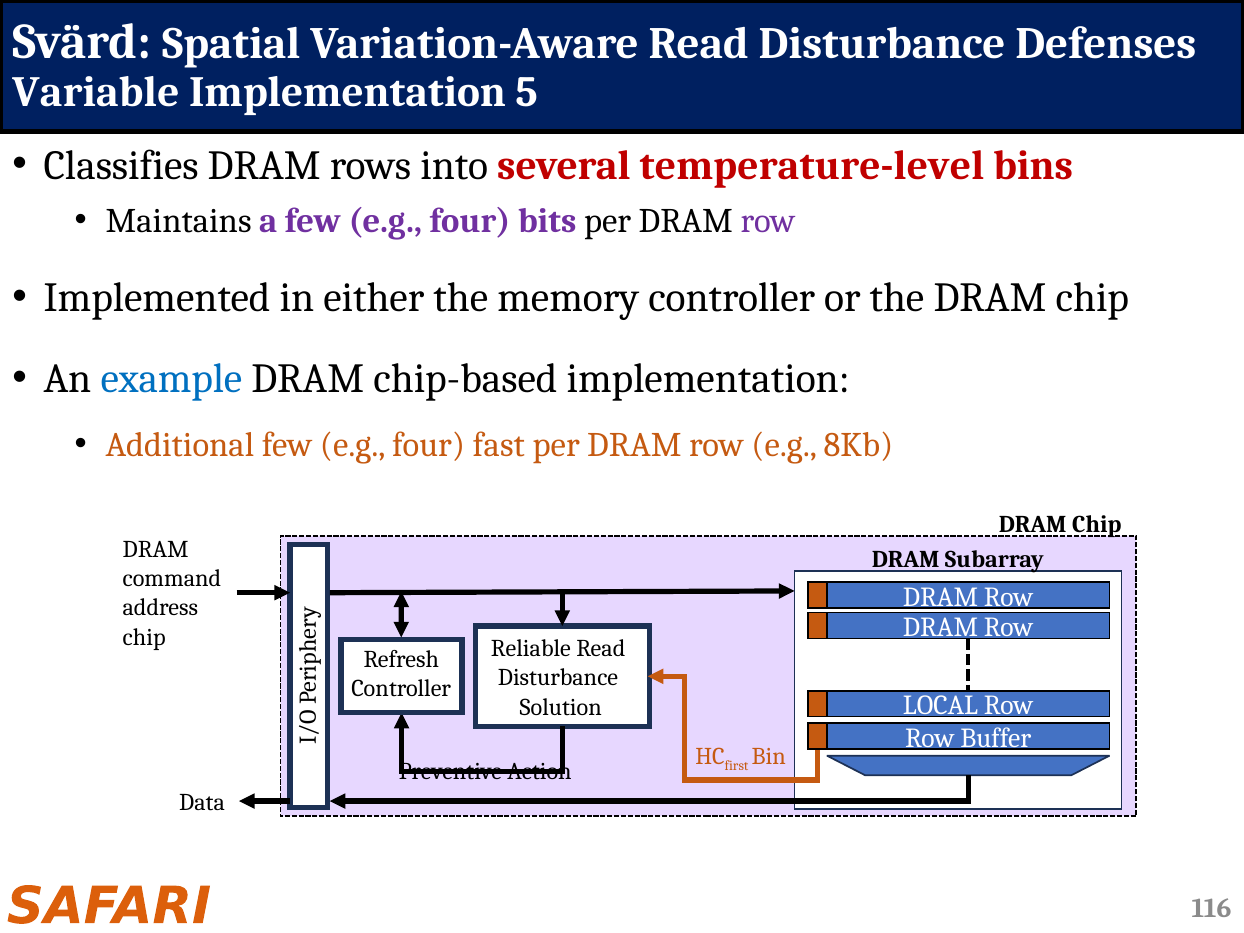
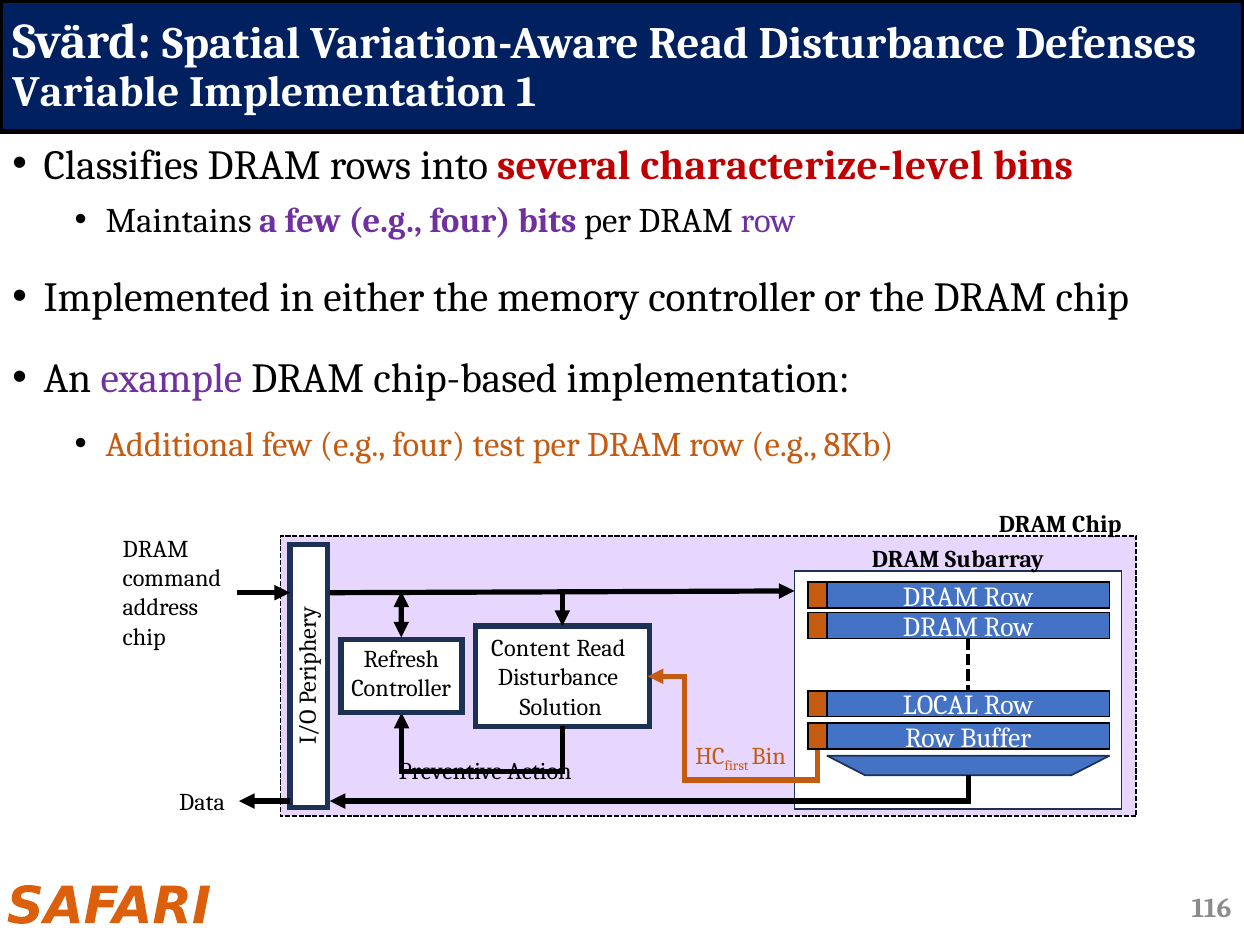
5: 5 -> 1
temperature-level: temperature-level -> characterize-level
example colour: blue -> purple
fast: fast -> test
Reliable: Reliable -> Content
